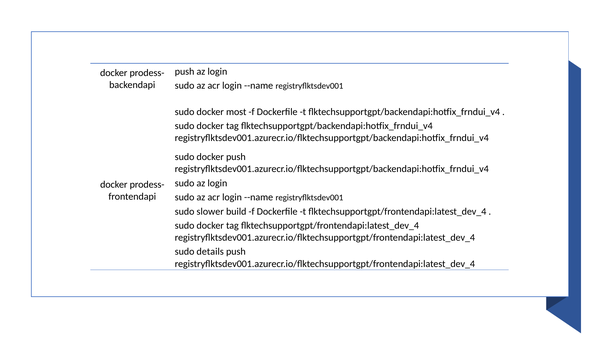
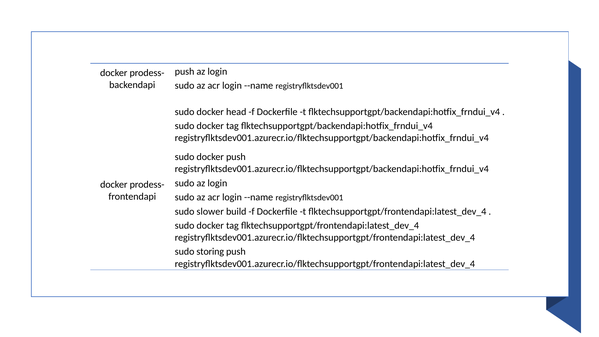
most: most -> head
details: details -> storing
